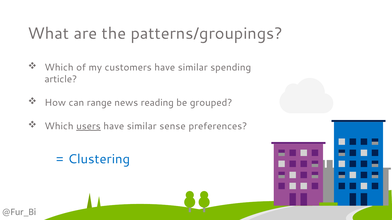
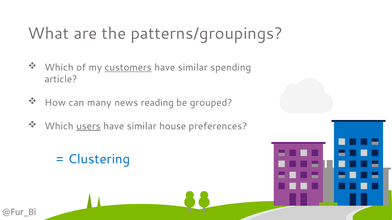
customers underline: none -> present
range: range -> many
sense: sense -> house
